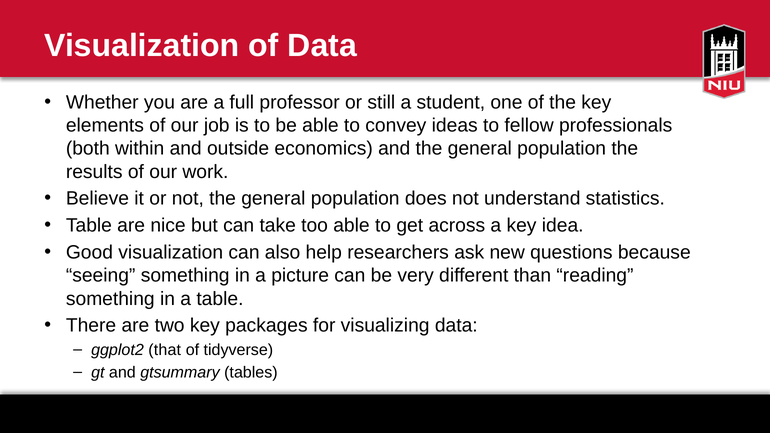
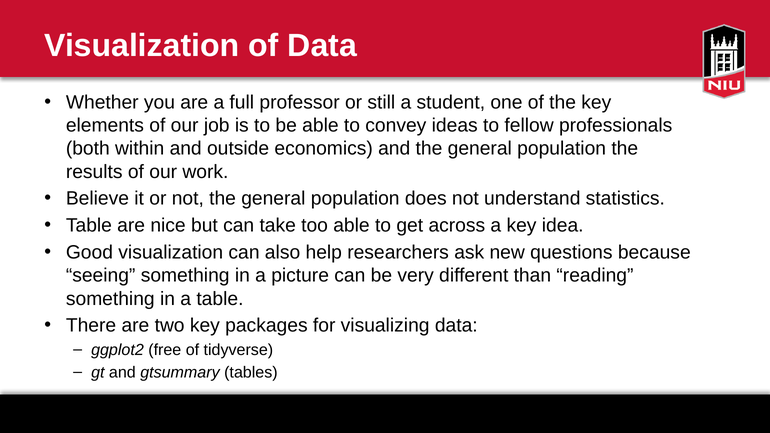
that: that -> free
